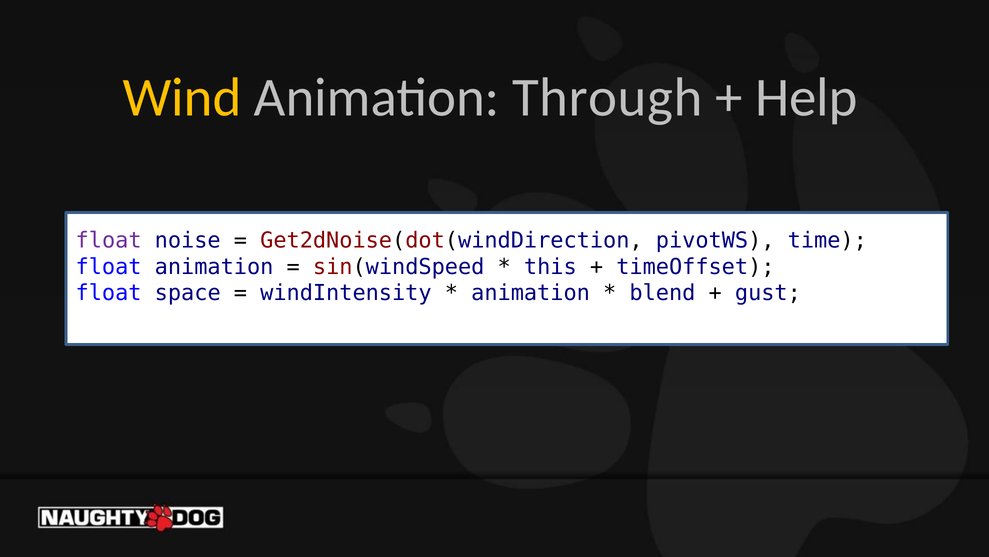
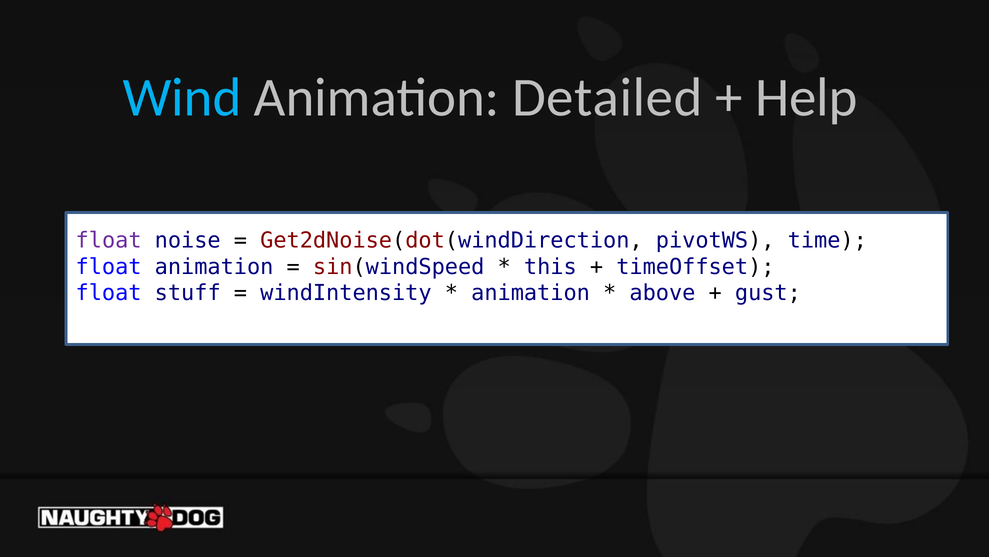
Wind colour: yellow -> light blue
Through: Through -> Detailed
space: space -> stuff
blend: blend -> above
